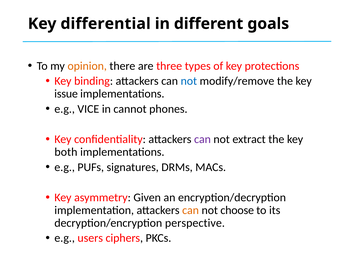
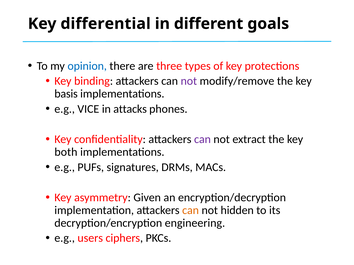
opinion colour: orange -> blue
not at (189, 81) colour: blue -> purple
issue: issue -> basis
cannot: cannot -> attacks
choose: choose -> hidden
perspective: perspective -> engineering
